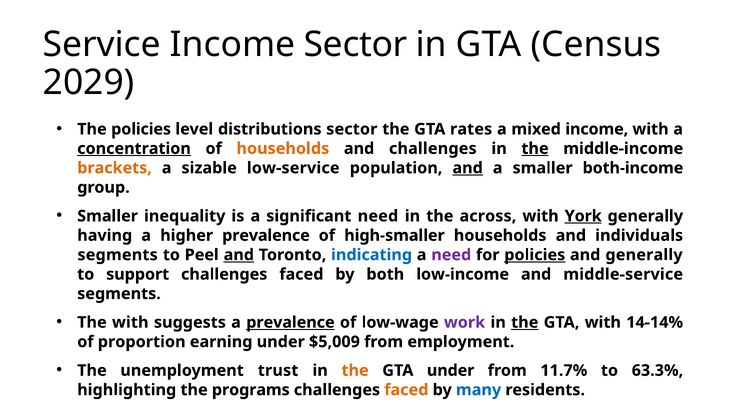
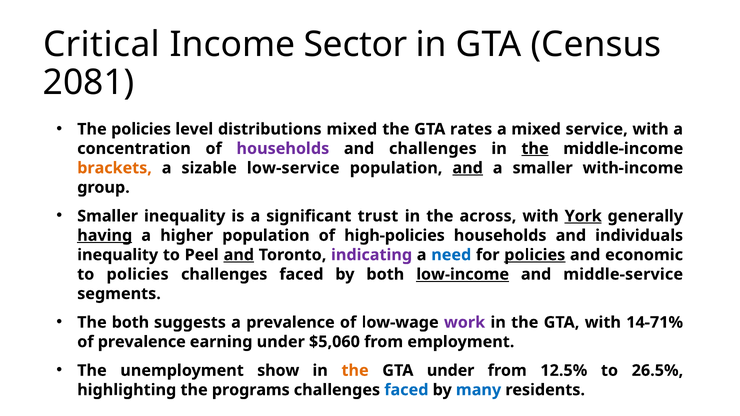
Service: Service -> Critical
2029: 2029 -> 2081
distributions sector: sector -> mixed
mixed income: income -> service
concentration underline: present -> none
households at (283, 149) colour: orange -> purple
both-income: both-income -> with-income
significant need: need -> trust
having underline: none -> present
higher prevalence: prevalence -> population
high-smaller: high-smaller -> high-policies
segments at (118, 255): segments -> inequality
indicating colour: blue -> purple
need at (451, 255) colour: purple -> blue
and generally: generally -> economic
to support: support -> policies
low-income underline: none -> present
The with: with -> both
prevalence at (290, 323) underline: present -> none
the at (525, 323) underline: present -> none
14-14%: 14-14% -> 14-71%
of proportion: proportion -> prevalence
$5,009: $5,009 -> $5,060
trust: trust -> show
11.7%: 11.7% -> 12.5%
63.3%: 63.3% -> 26.5%
faced at (406, 390) colour: orange -> blue
